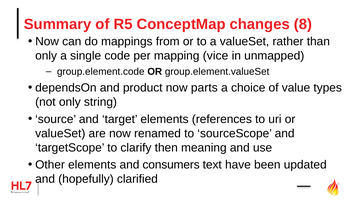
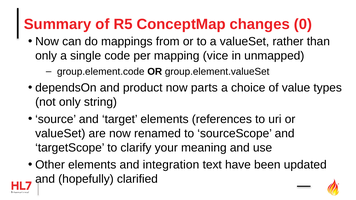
8: 8 -> 0
then: then -> your
consumers: consumers -> integration
